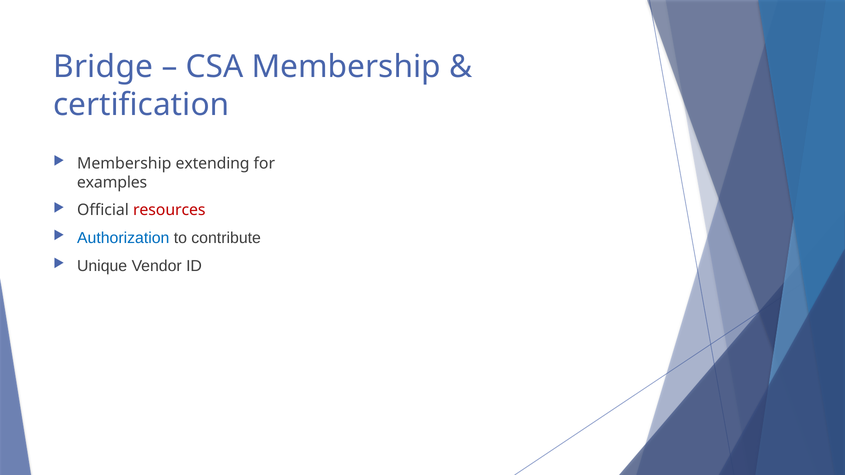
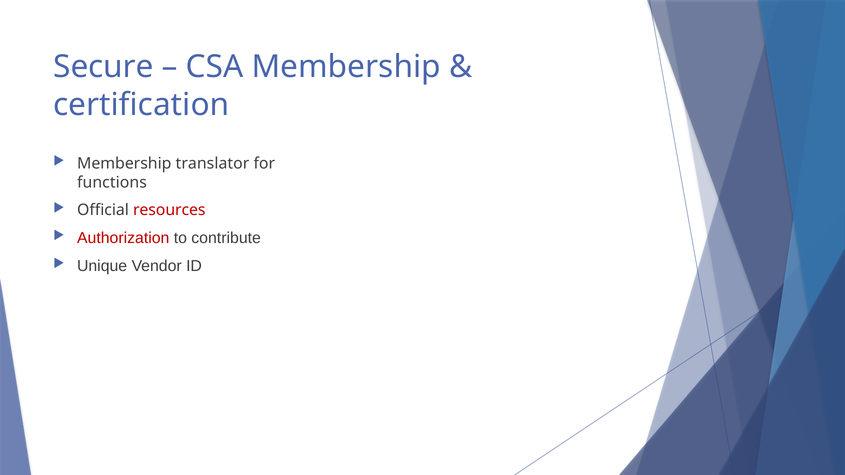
Bridge: Bridge -> Secure
extending: extending -> translator
examples: examples -> functions
Authorization colour: blue -> red
